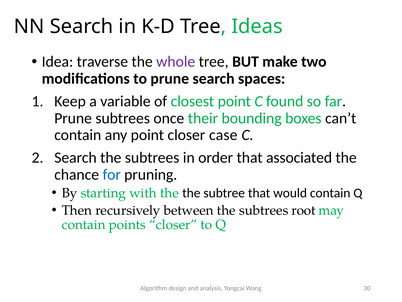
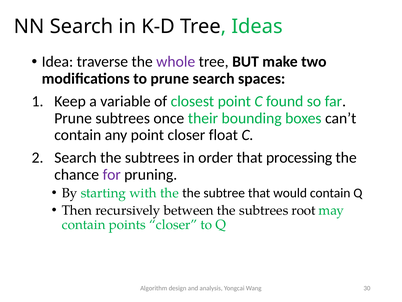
case: case -> float
associated: associated -> processing
for colour: blue -> purple
